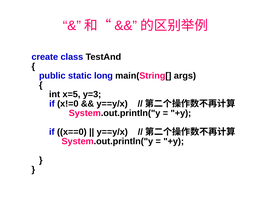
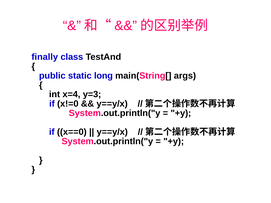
create: create -> finally
x=5: x=5 -> x=4
